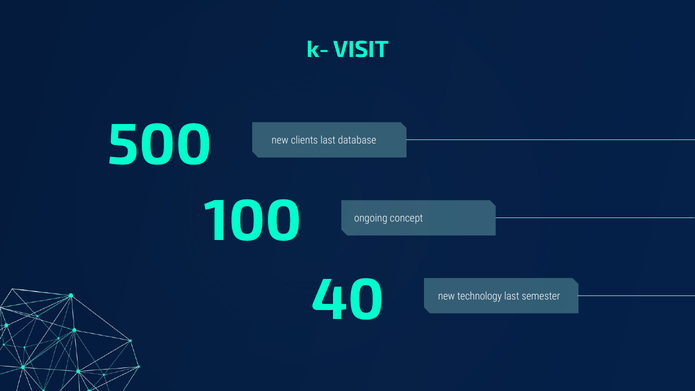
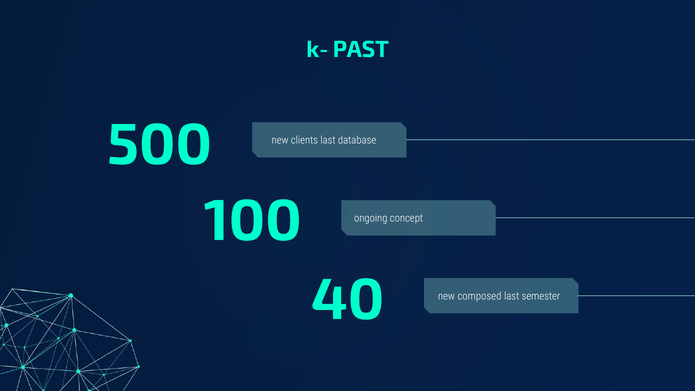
k‐VISIT: k‐VISIT -> k‐PAST
technology: technology -> composed
